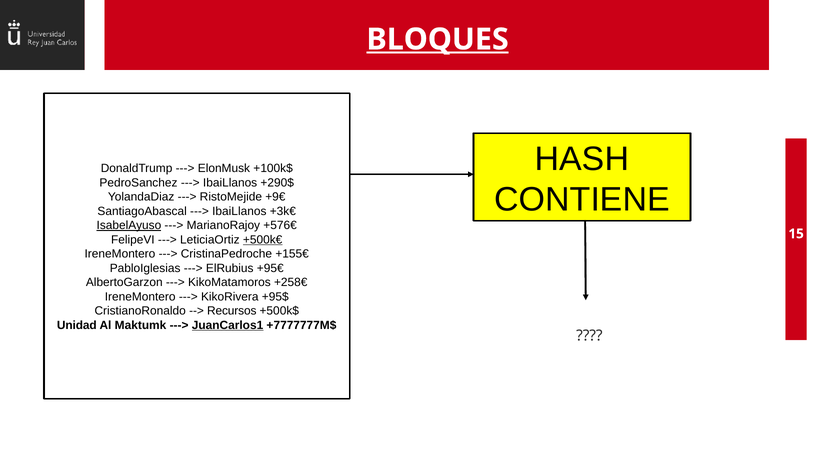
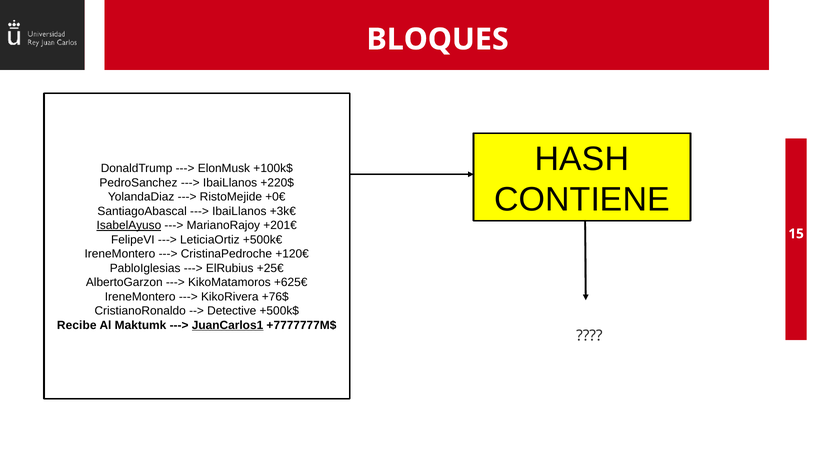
BLOQUES underline: present -> none
+290$: +290$ -> +220$
+9€: +9€ -> +0€
+576€: +576€ -> +201€
+500k€ underline: present -> none
+155€: +155€ -> +120€
+95€: +95€ -> +25€
+258€: +258€ -> +625€
+95$: +95$ -> +76$
Recursos: Recursos -> Detective
Unidad: Unidad -> Recibe
